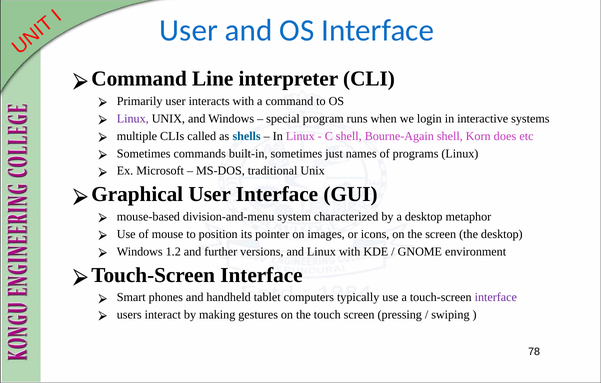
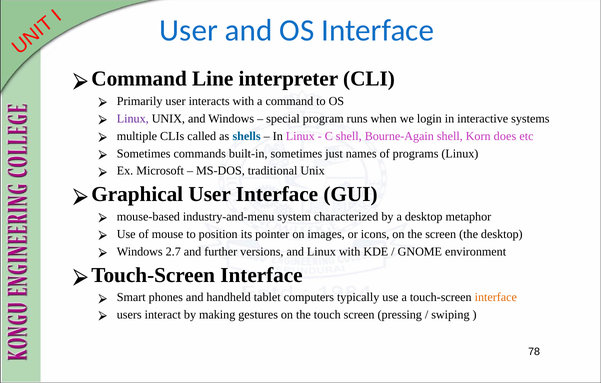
division-and-menu: division-and-menu -> industry-and-menu
1.2: 1.2 -> 2.7
interface at (496, 297) colour: purple -> orange
